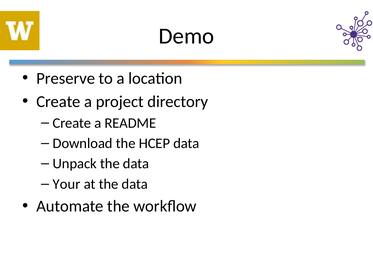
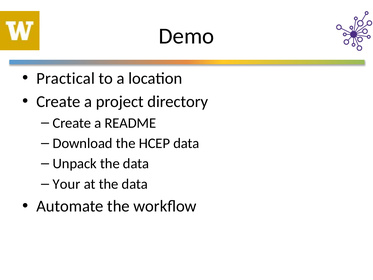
Preserve: Preserve -> Practical
